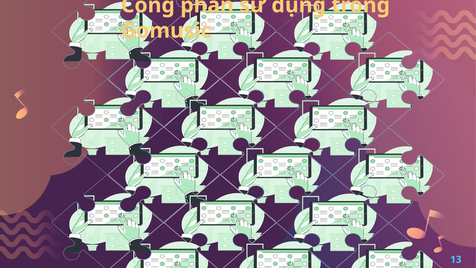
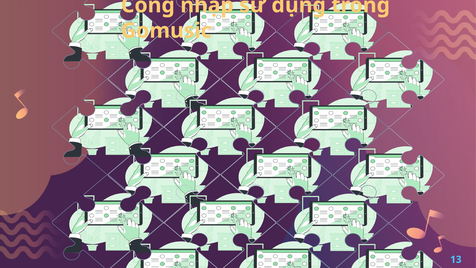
phần: phần -> nhập
